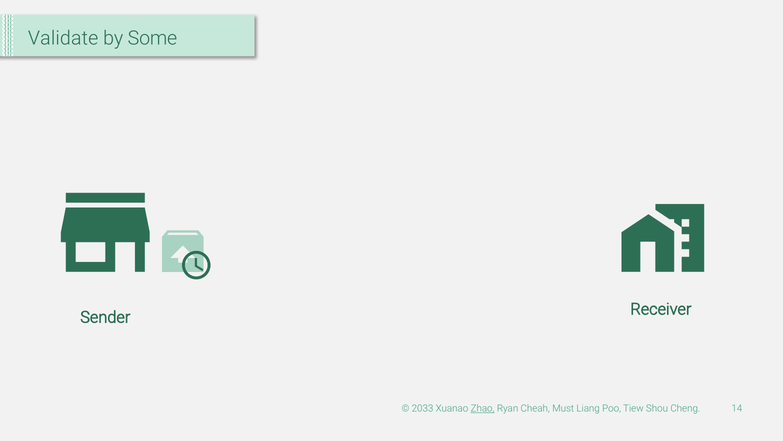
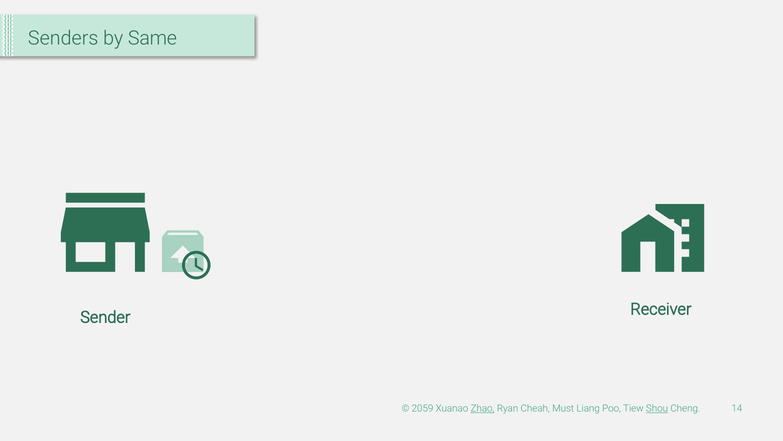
Validate: Validate -> Senders
Some: Some -> Same
2033: 2033 -> 2059
Shou underline: none -> present
